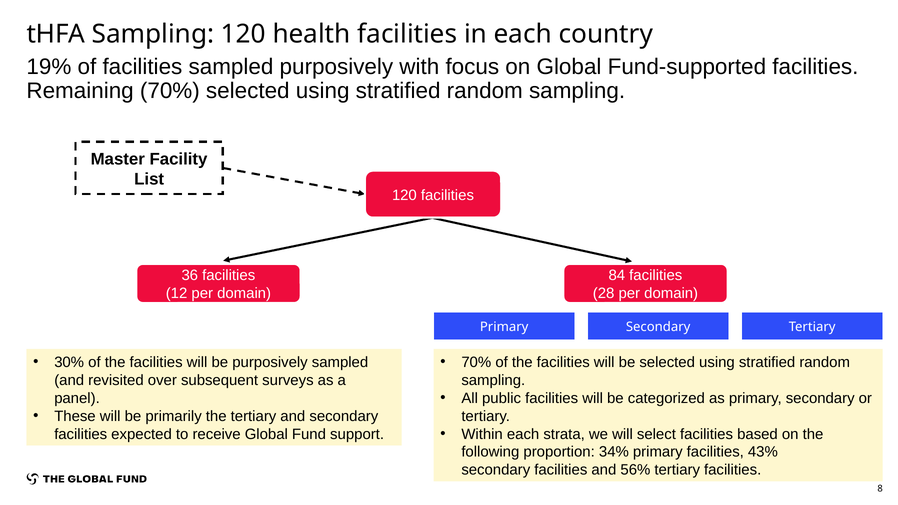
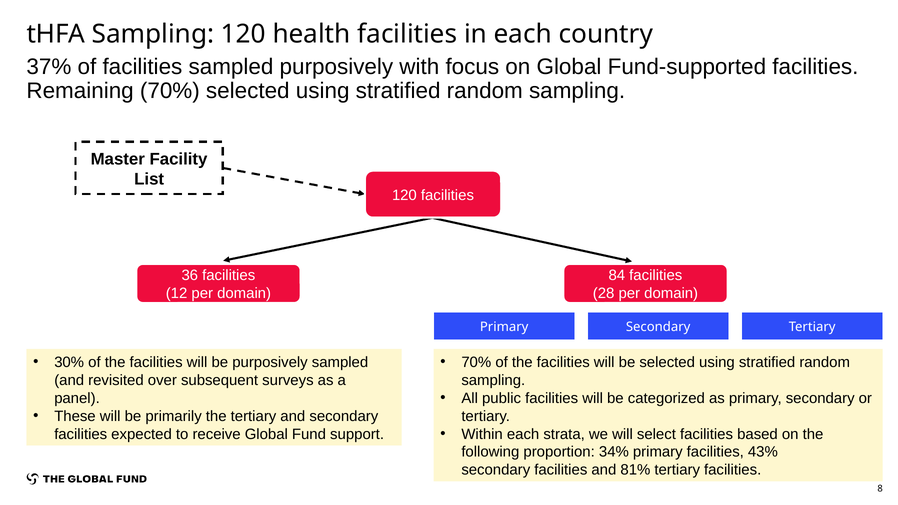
19%: 19% -> 37%
56%: 56% -> 81%
